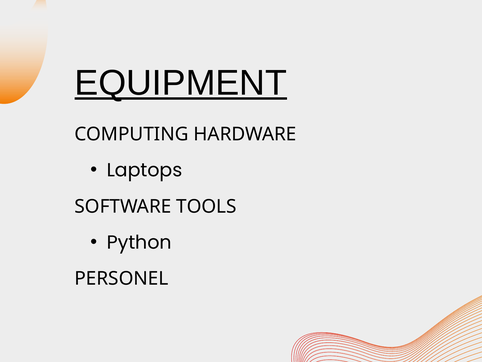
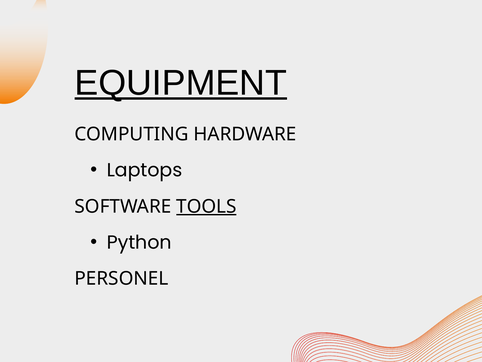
TOOLS underline: none -> present
